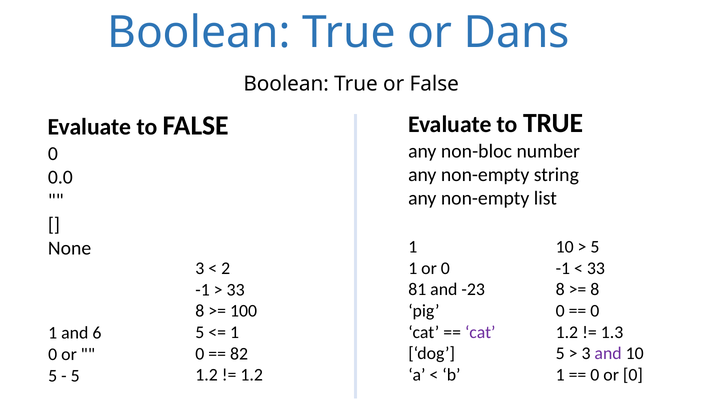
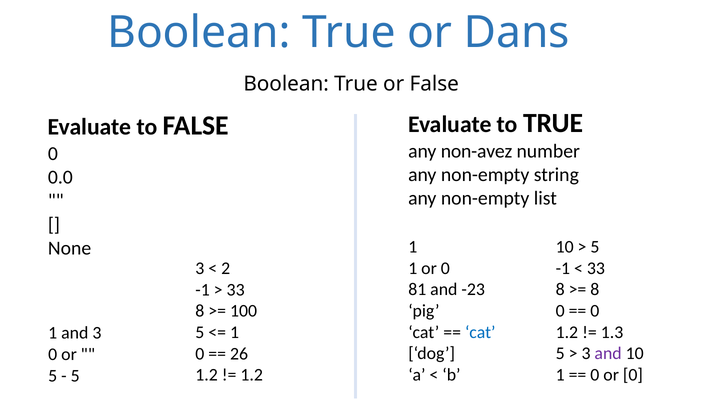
non-bloc: non-bloc -> non-avez
cat at (480, 332) colour: purple -> blue
and 6: 6 -> 3
82: 82 -> 26
